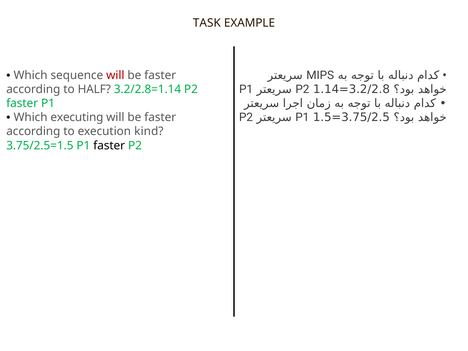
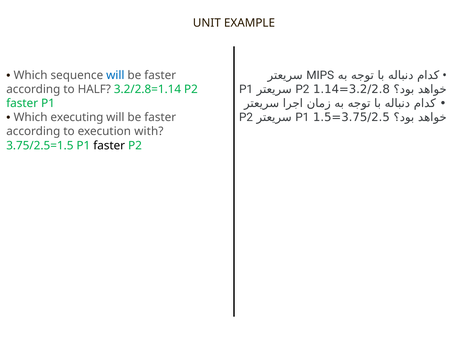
TASK: TASK -> UNIT
will at (115, 75) colour: red -> blue
kind: kind -> with
